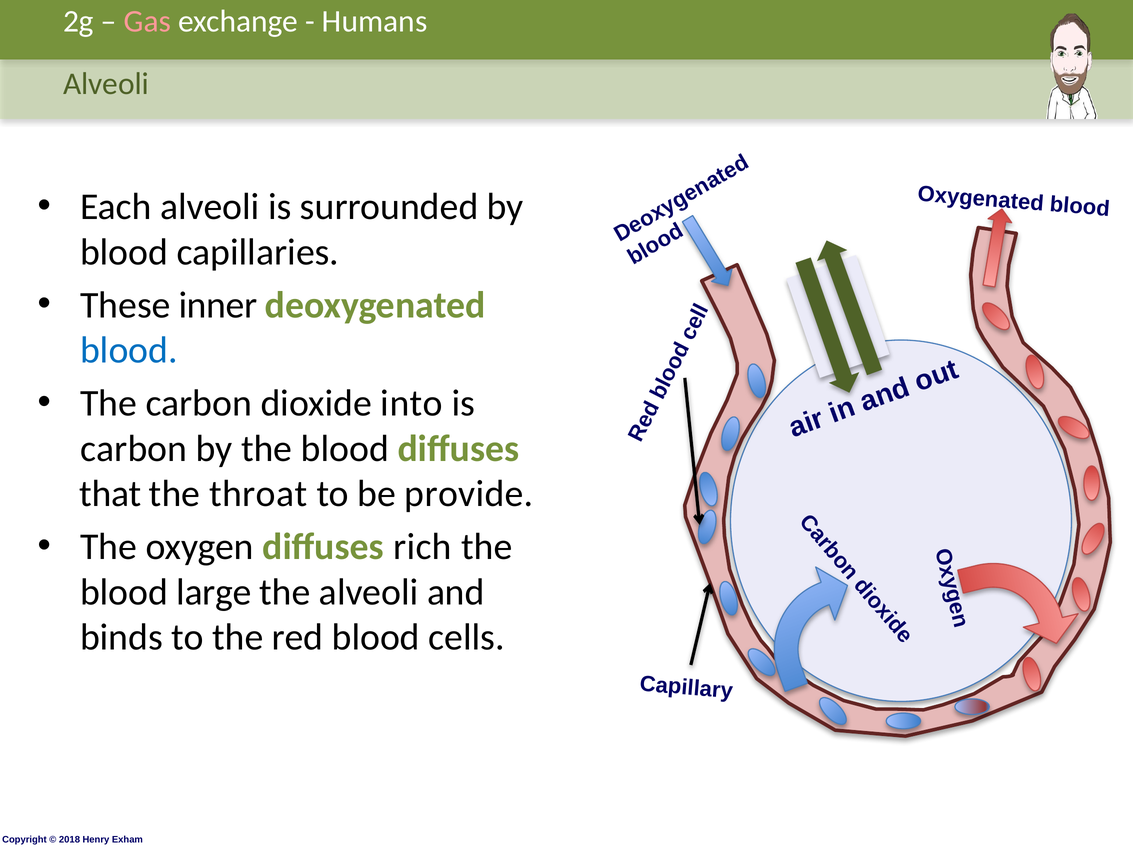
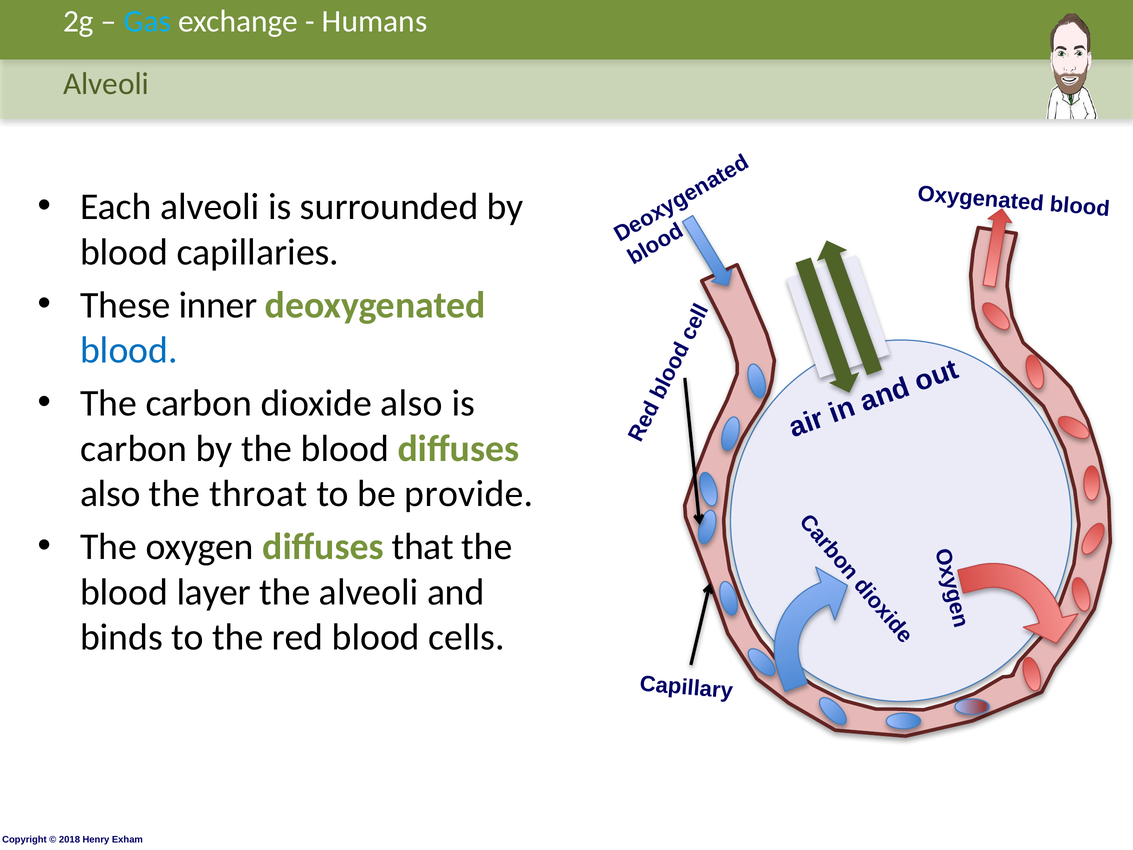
Gas colour: pink -> light blue
dioxide into: into -> also
that at (110, 494): that -> also
rich: rich -> that
large: large -> layer
